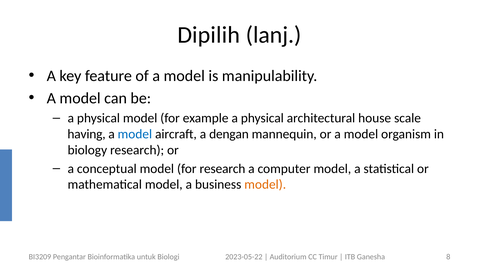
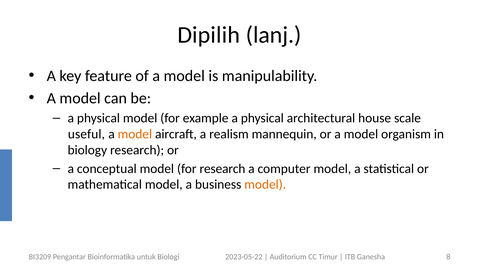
having: having -> useful
model at (135, 134) colour: blue -> orange
dengan: dengan -> realism
